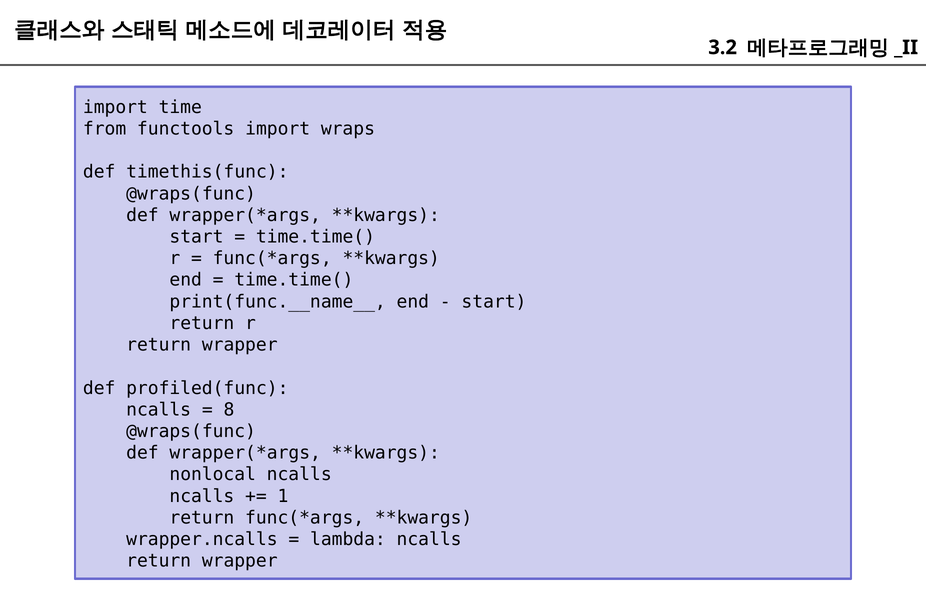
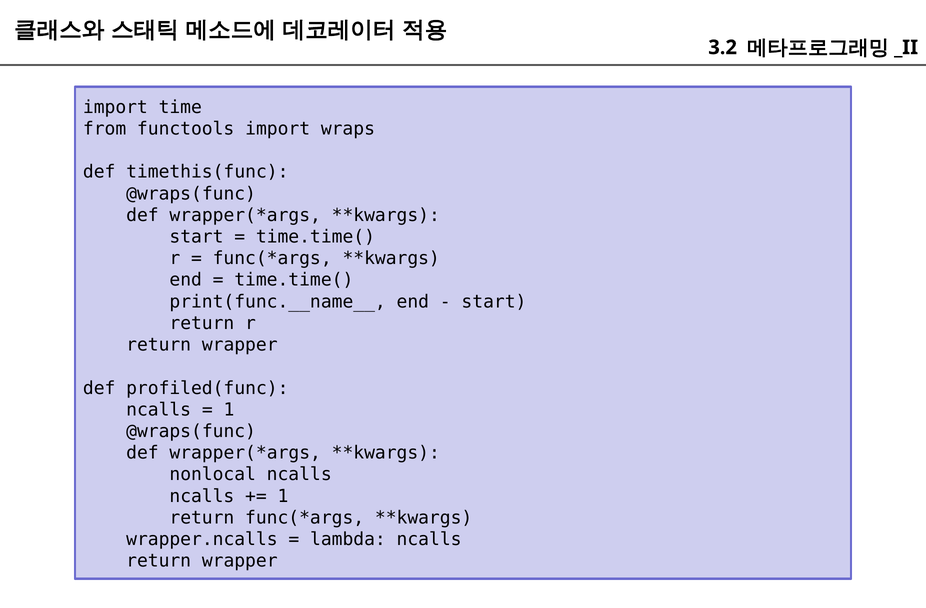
8 at (229, 410): 8 -> 1
